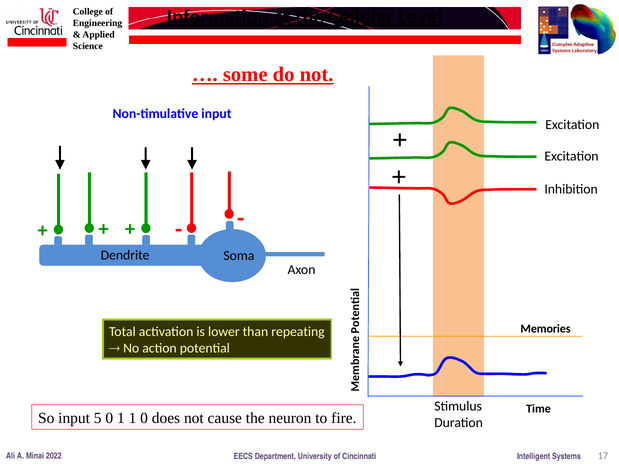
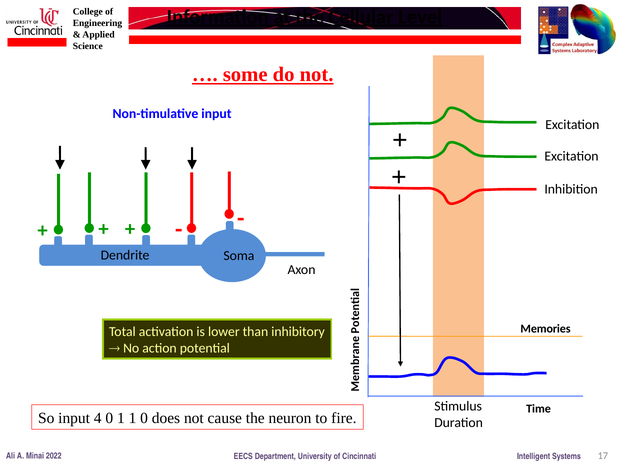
repeating: repeating -> inhibitory
5: 5 -> 4
